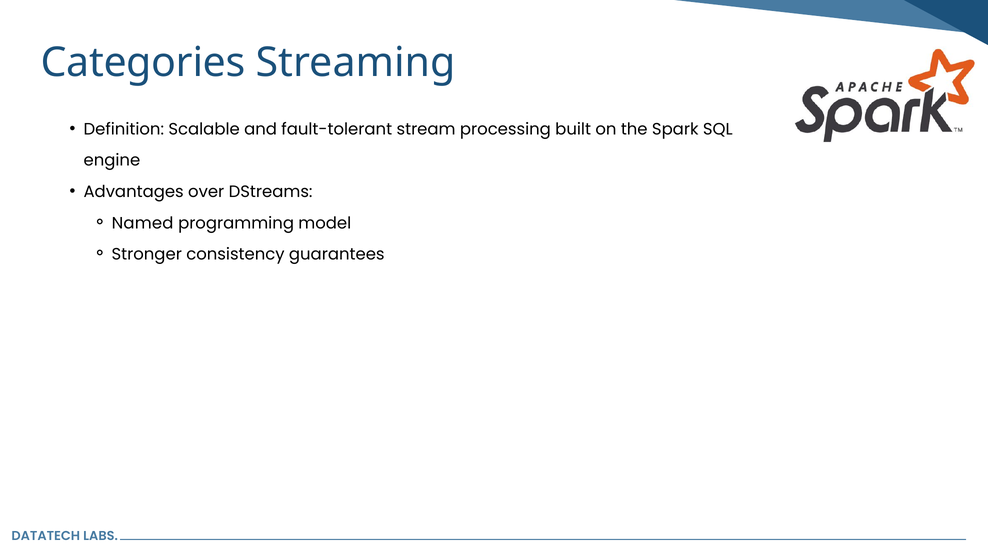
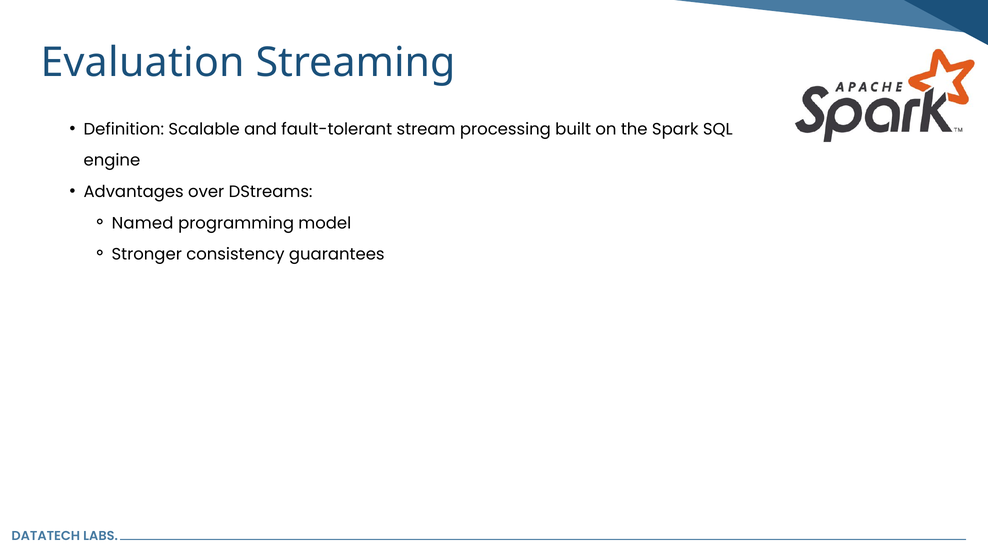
Categories: Categories -> Evaluation
